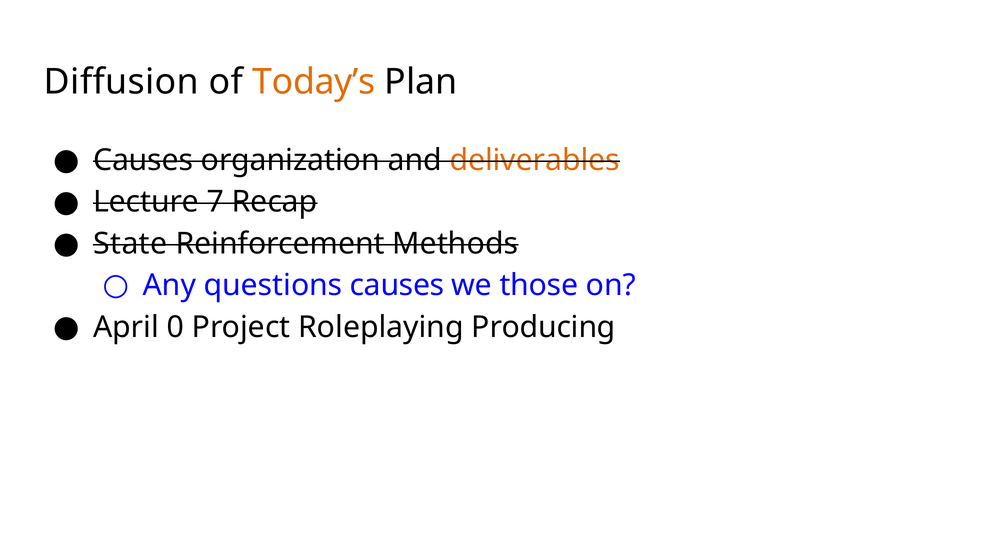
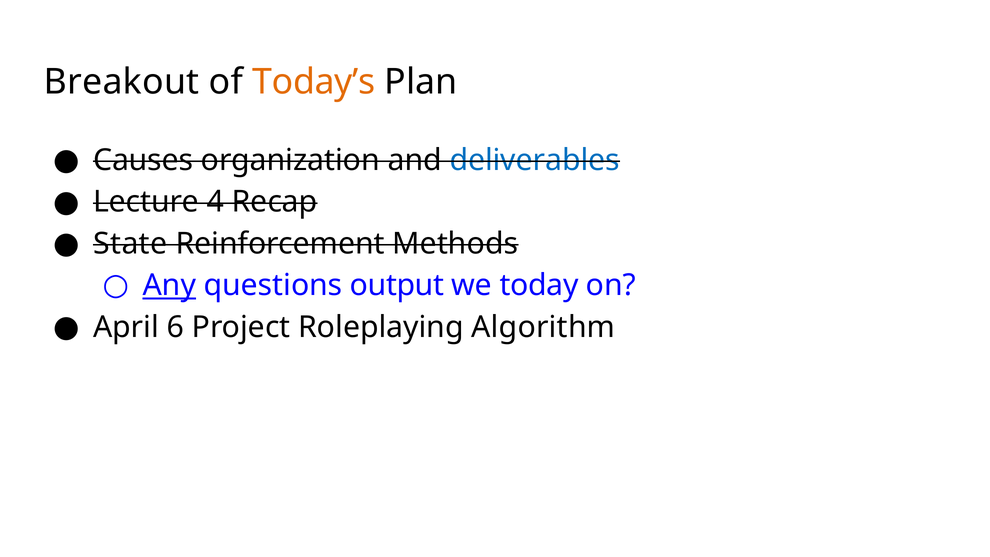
Diffusion: Diffusion -> Breakout
deliverables colour: orange -> blue
7: 7 -> 4
Any underline: none -> present
questions causes: causes -> output
those: those -> today
0: 0 -> 6
Producing: Producing -> Algorithm
